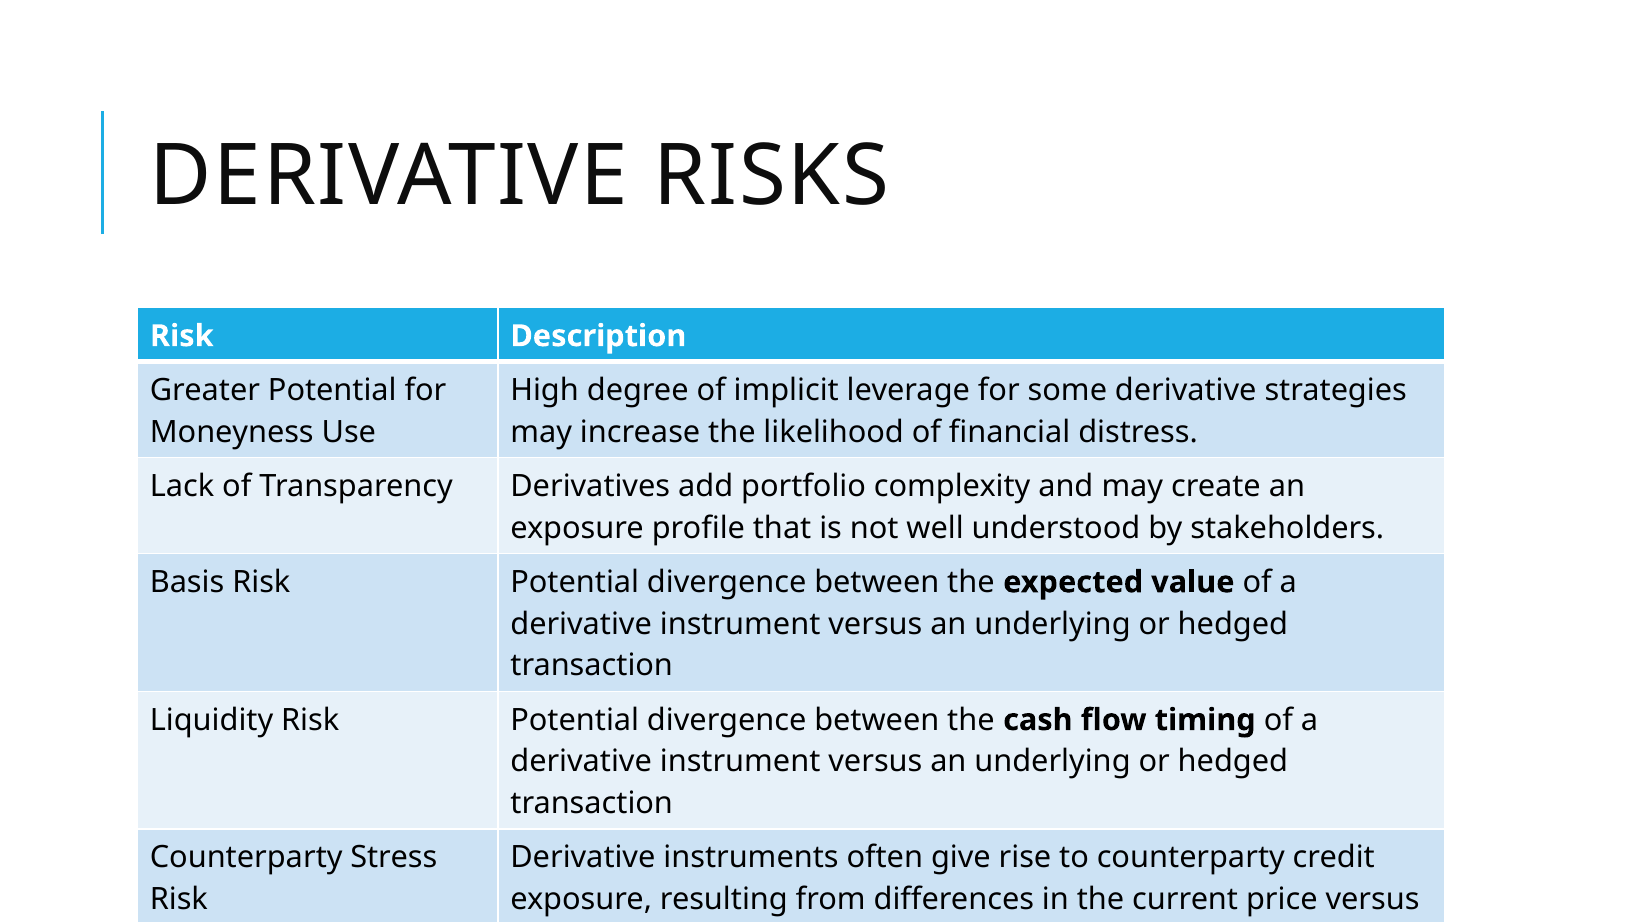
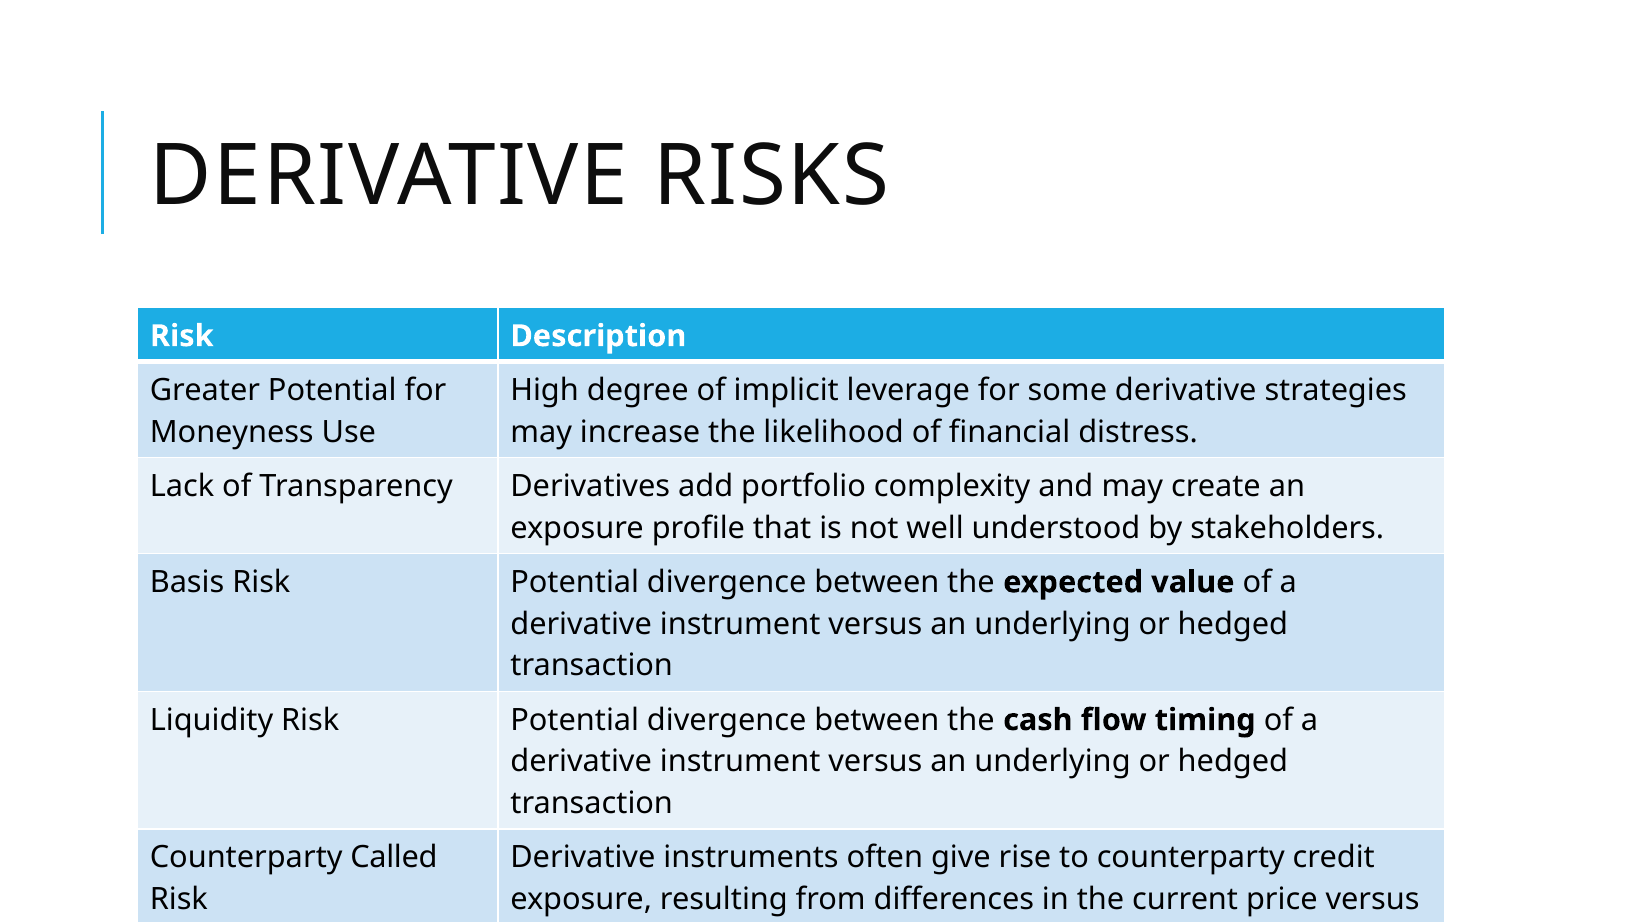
Counterparty Stress: Stress -> Called
